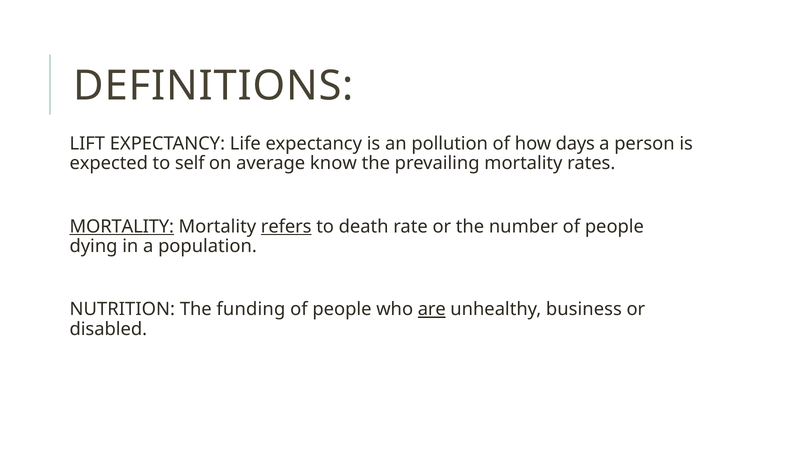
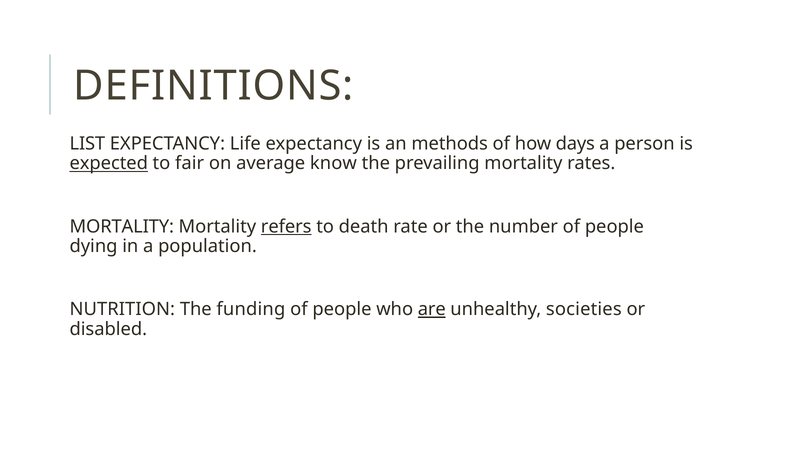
LIFT: LIFT -> LIST
pollution: pollution -> methods
expected underline: none -> present
self: self -> fair
MORTALITY at (122, 227) underline: present -> none
business: business -> societies
